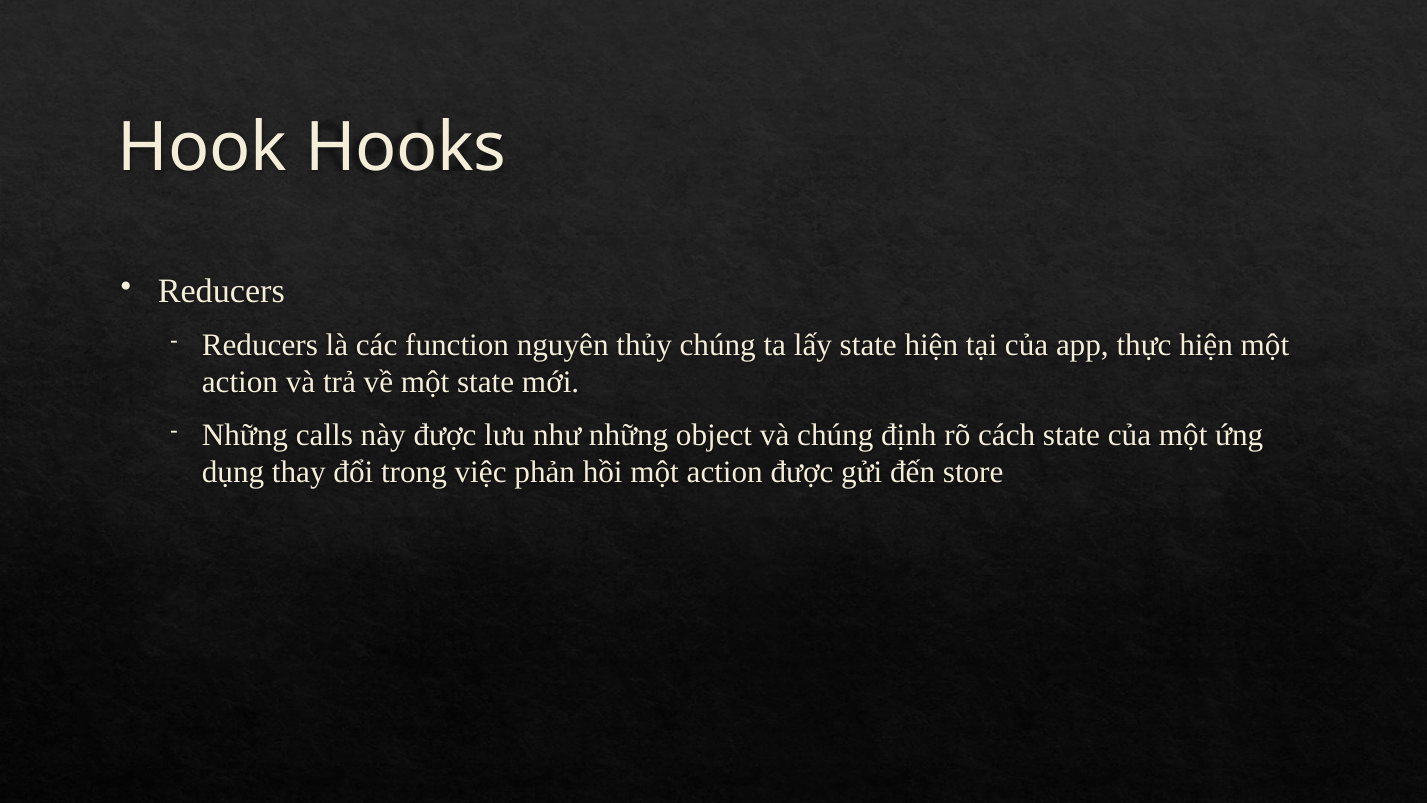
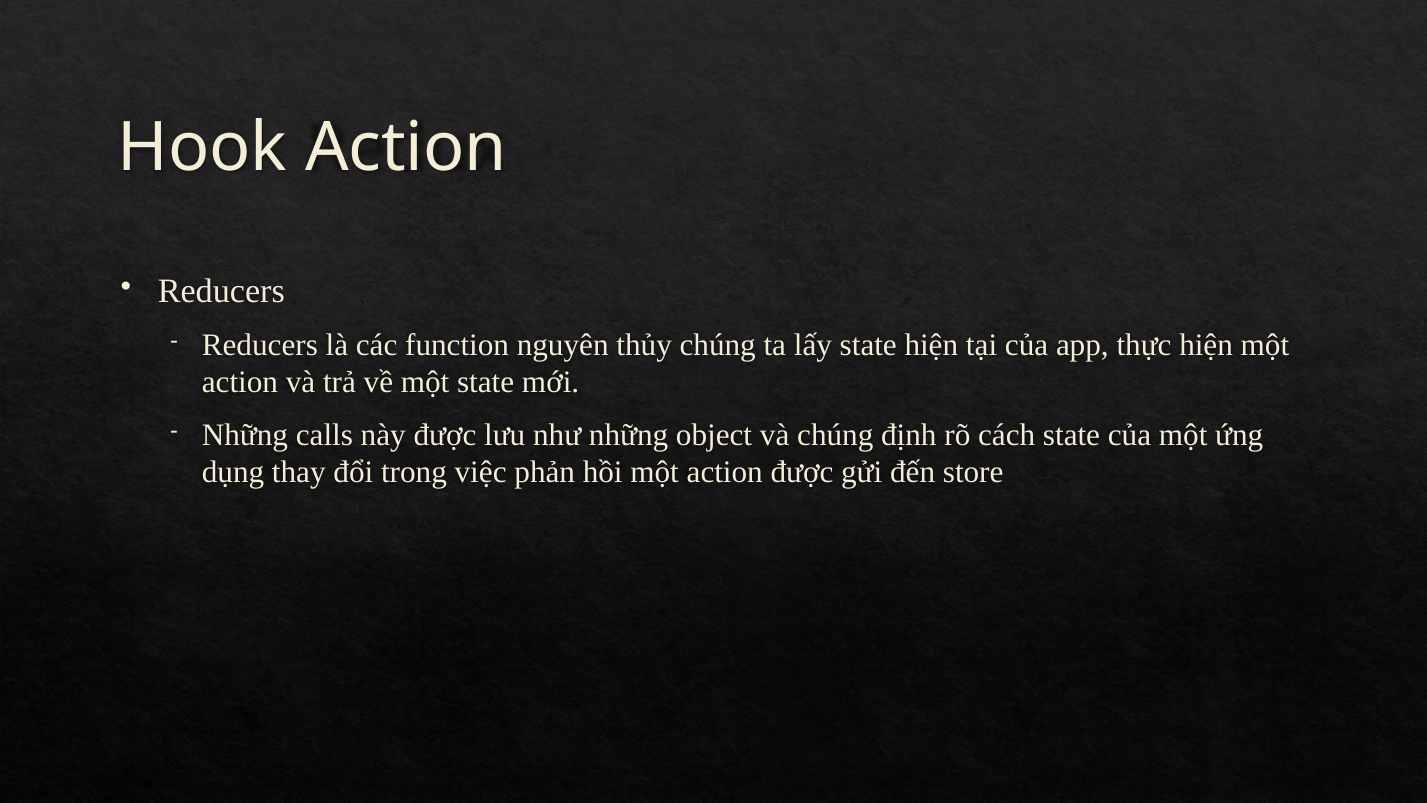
Hook Hooks: Hooks -> Action
